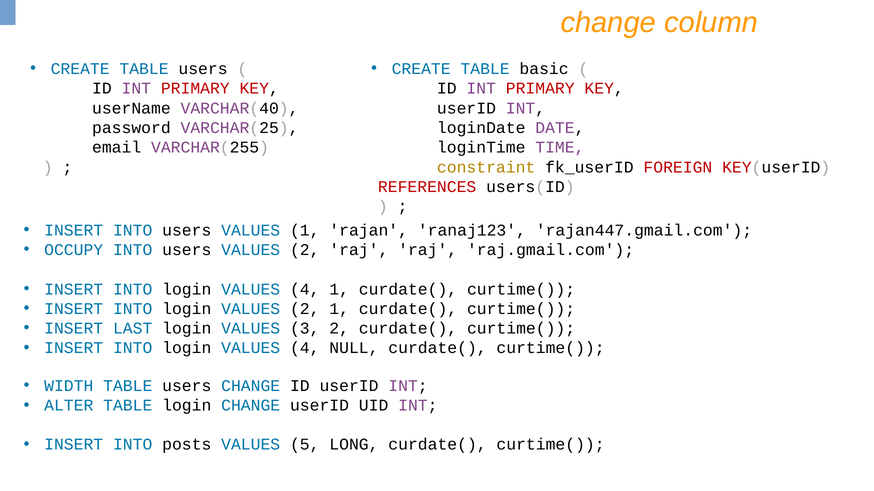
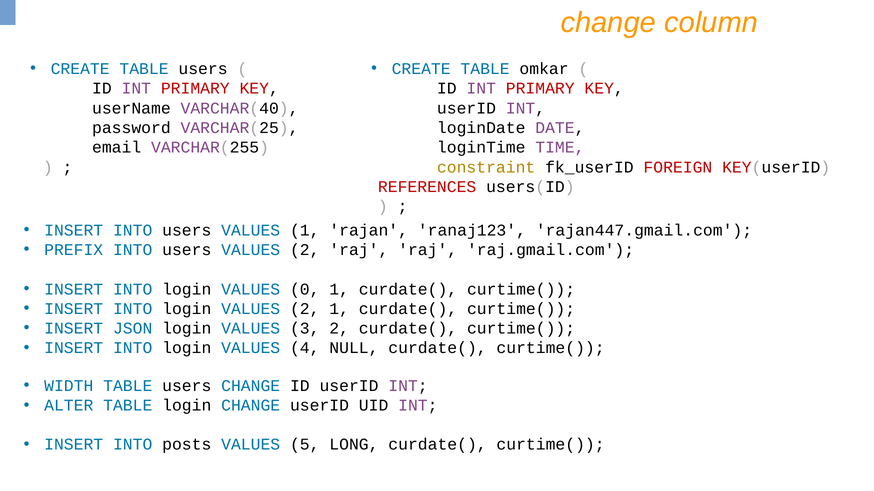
basic: basic -> omkar
OCCUPY: OCCUPY -> PREFIX
4 at (305, 290): 4 -> 0
LAST: LAST -> JSON
